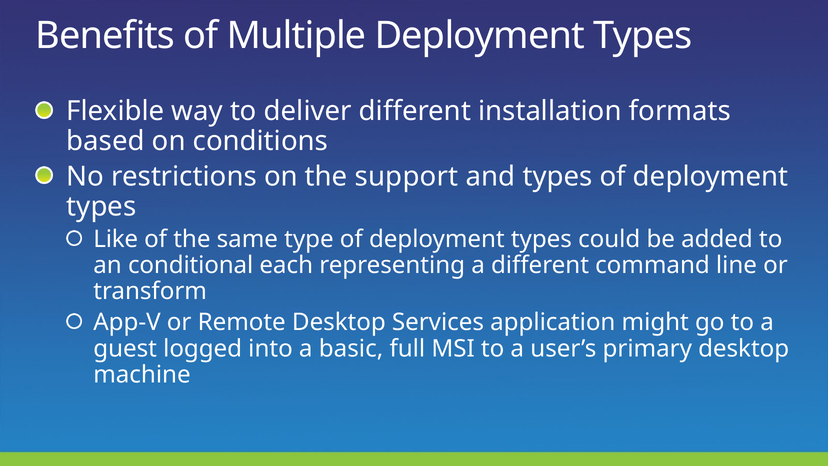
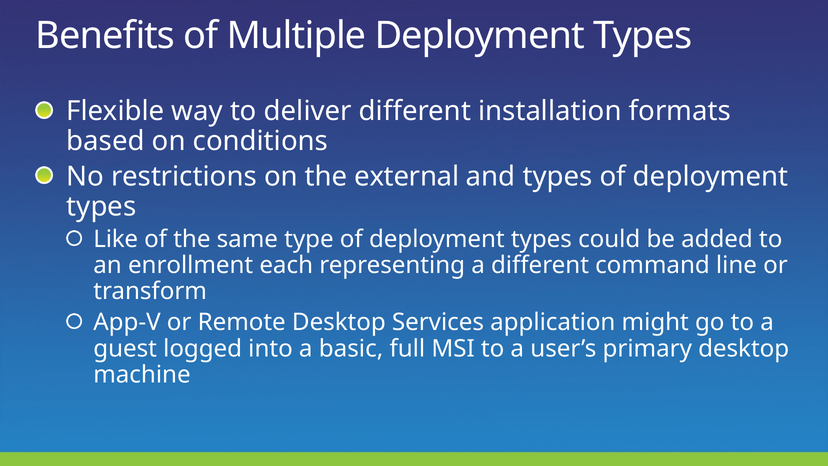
support: support -> external
conditional: conditional -> enrollment
